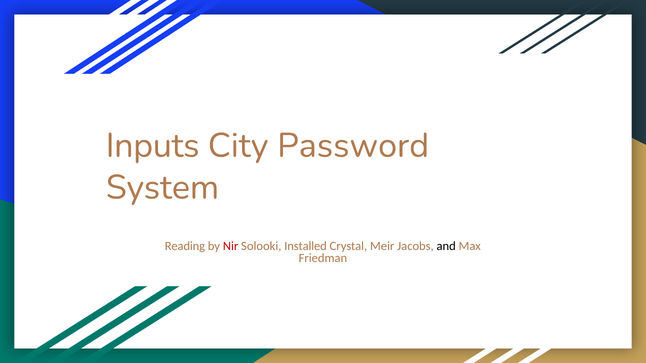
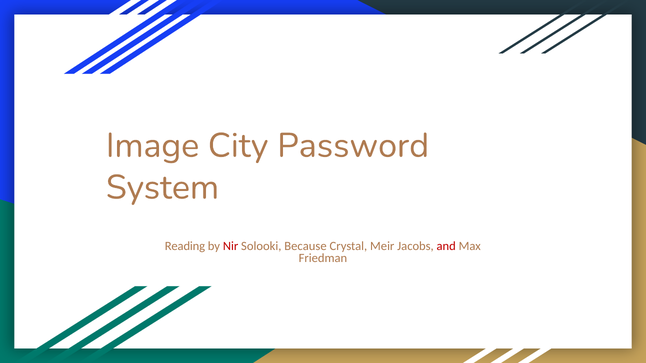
Inputs: Inputs -> Image
Installed: Installed -> Because
and colour: black -> red
